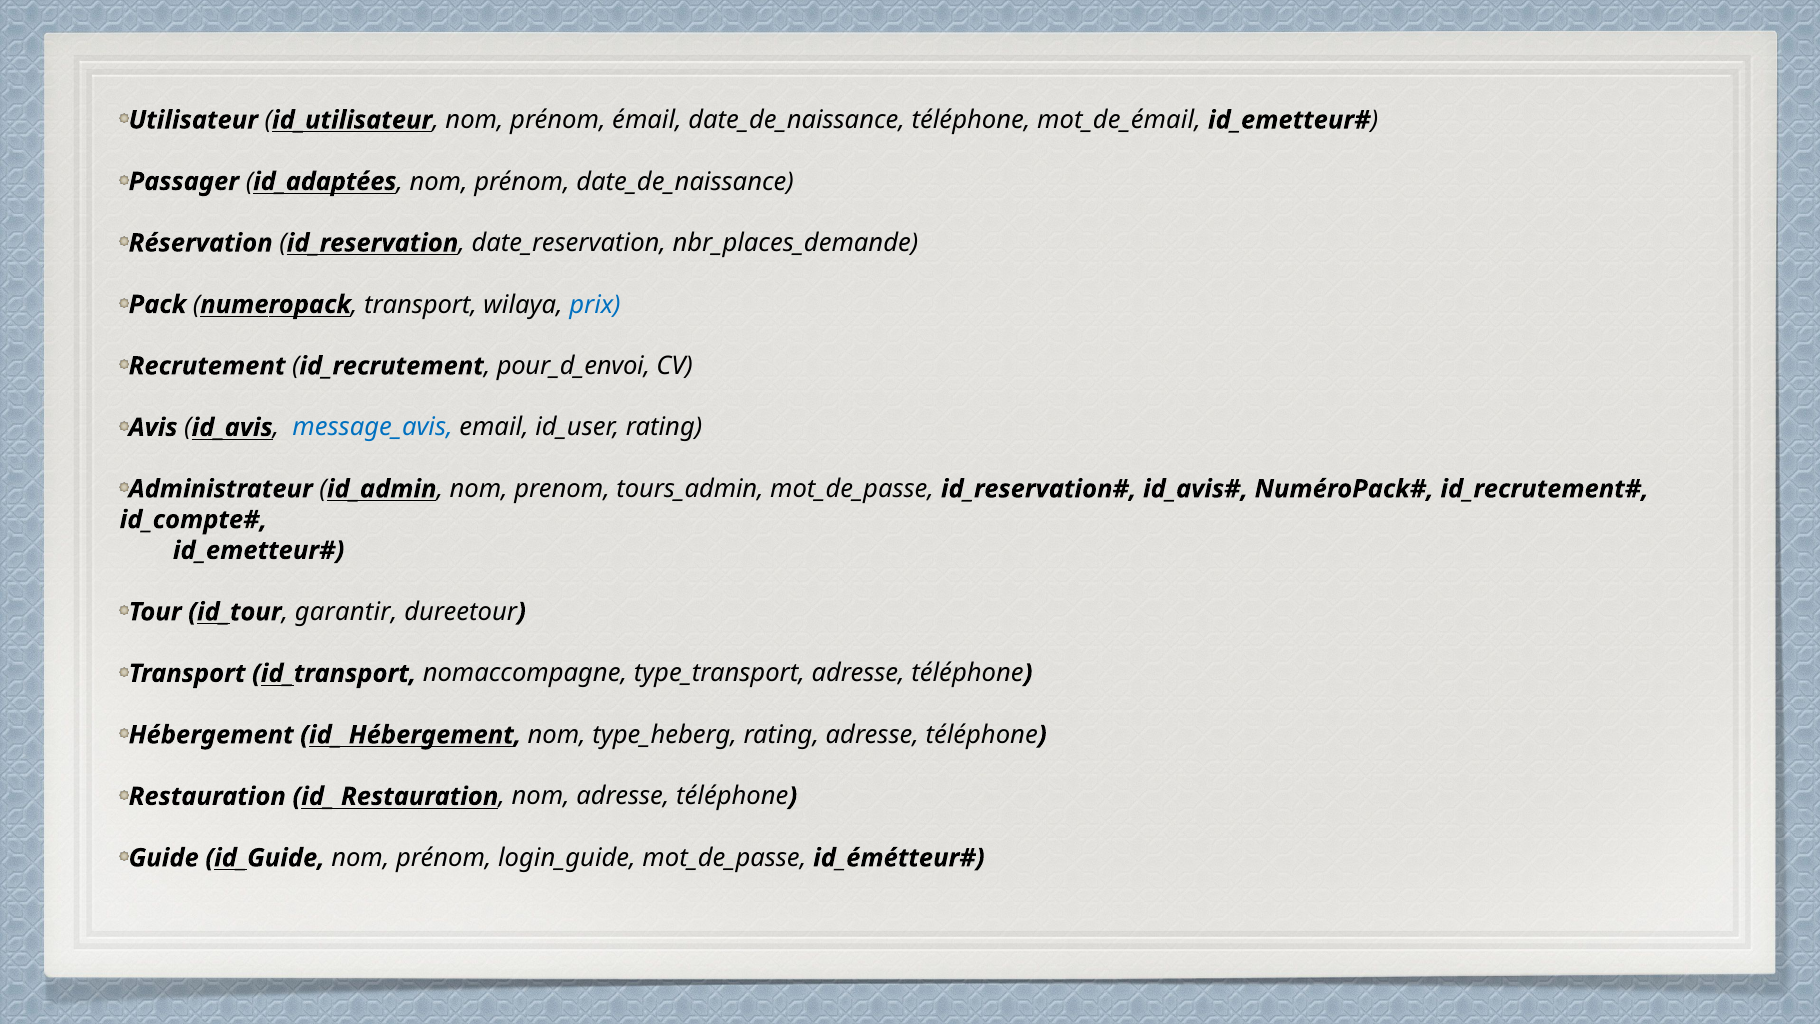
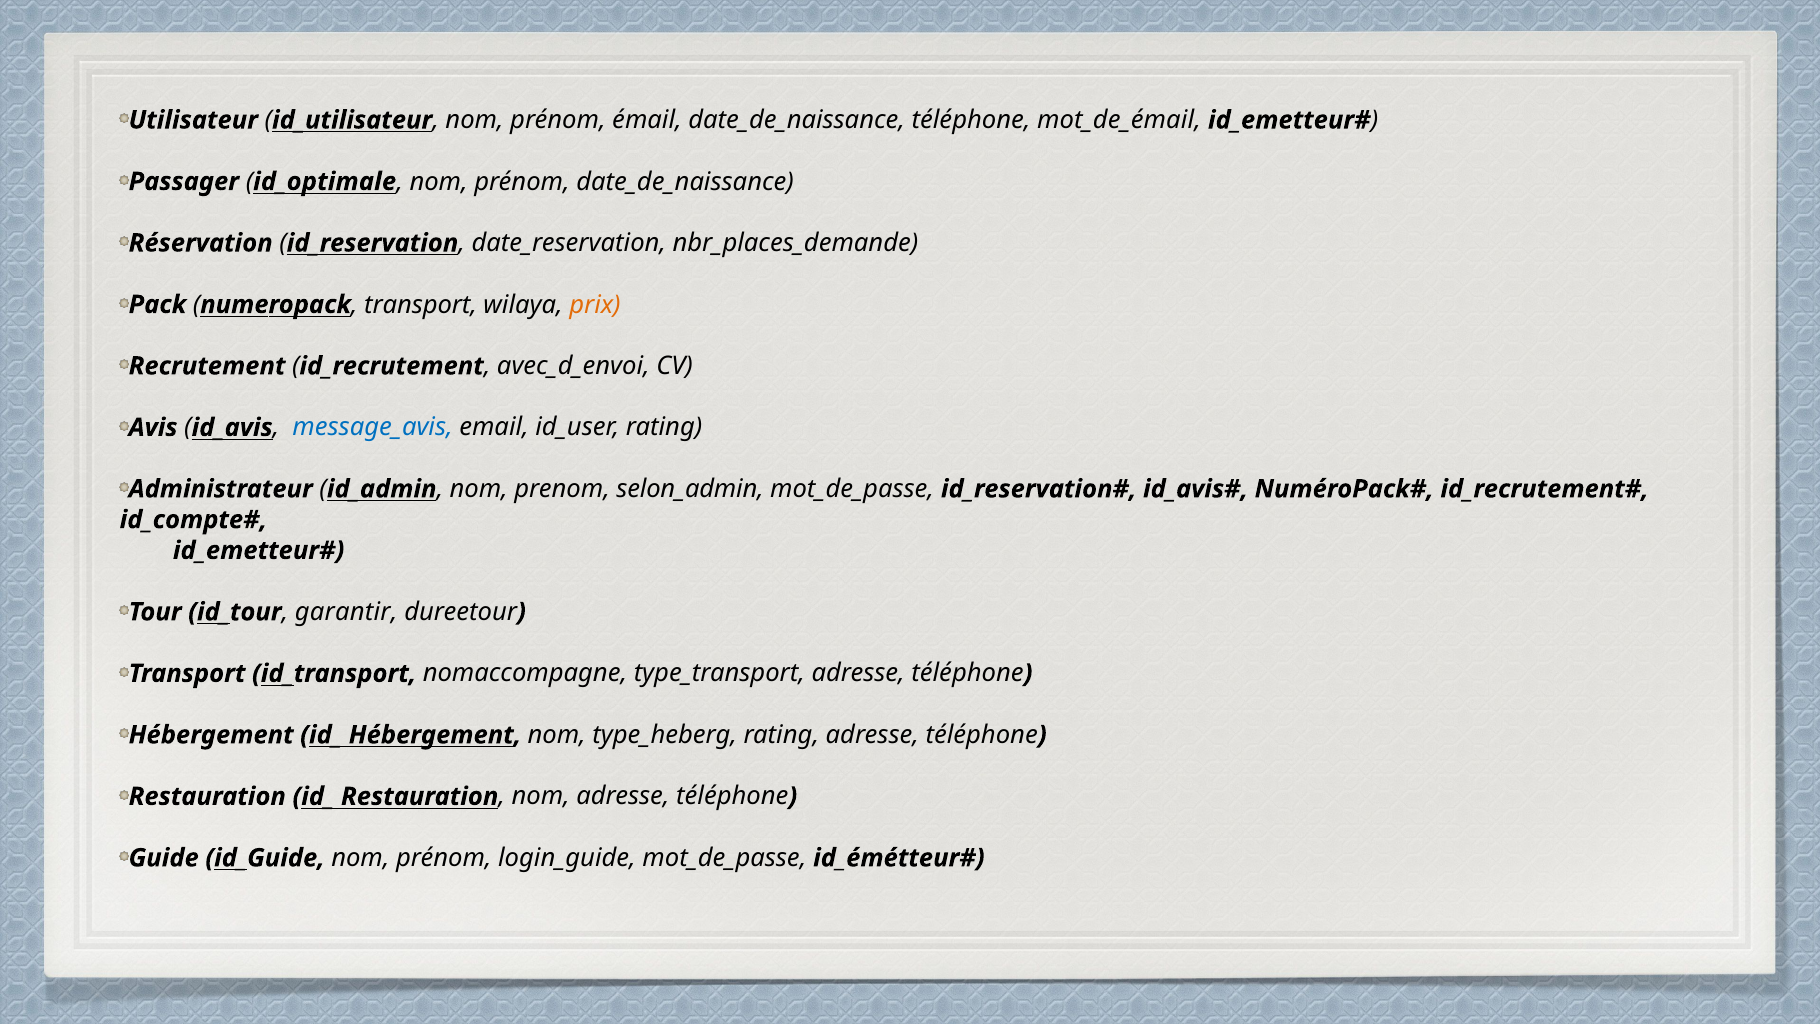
id_adaptées: id_adaptées -> id_optimale
prix colour: blue -> orange
pour_d_envoi: pour_d_envoi -> avec_d_envoi
tours_admin: tours_admin -> selon_admin
